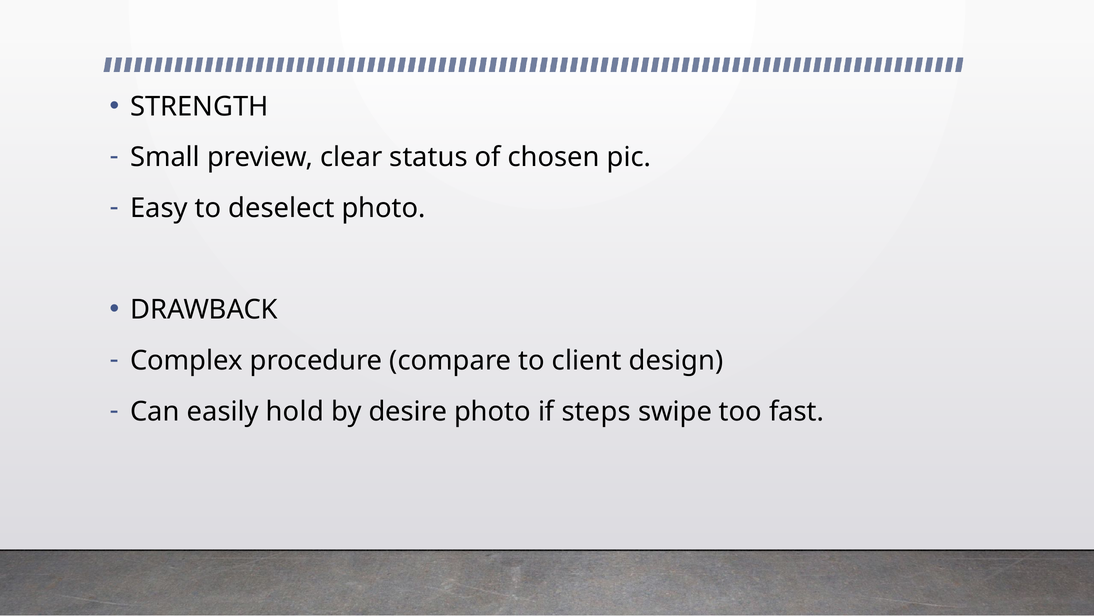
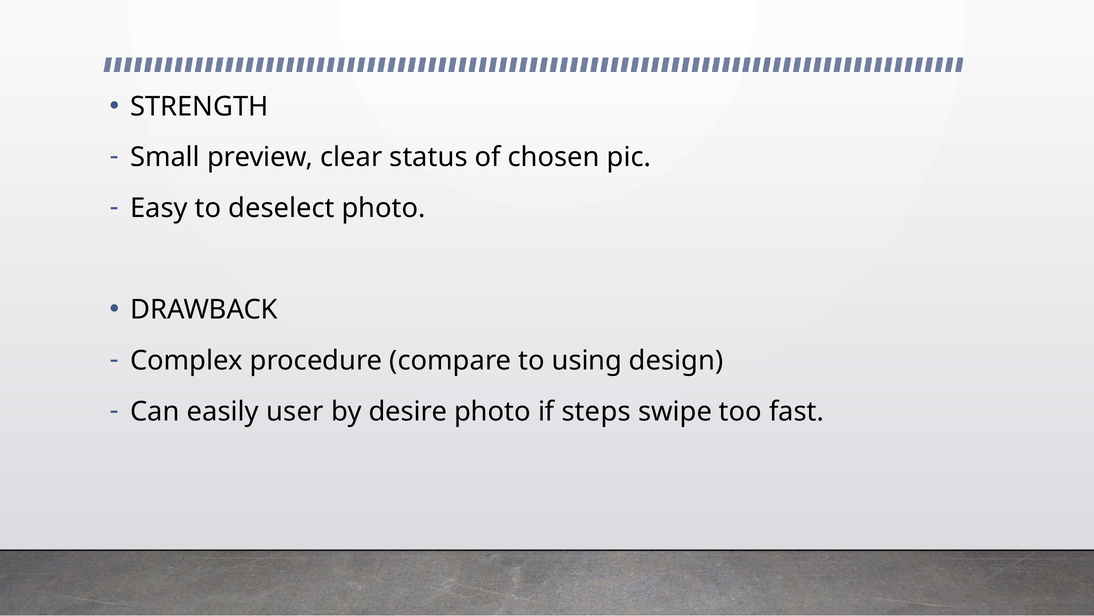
client: client -> using
hold: hold -> user
